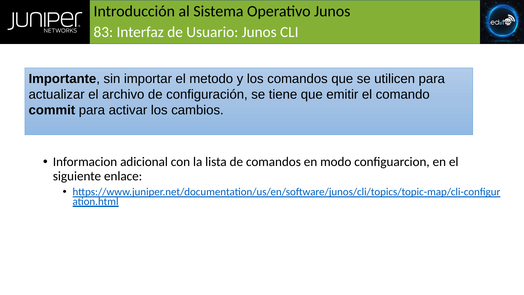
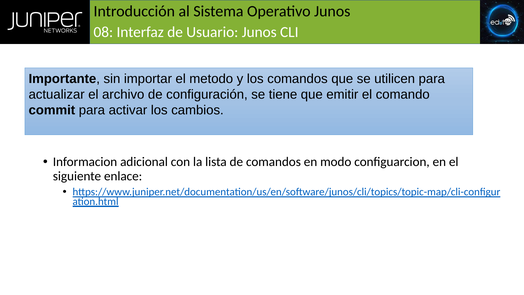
83: 83 -> 08
